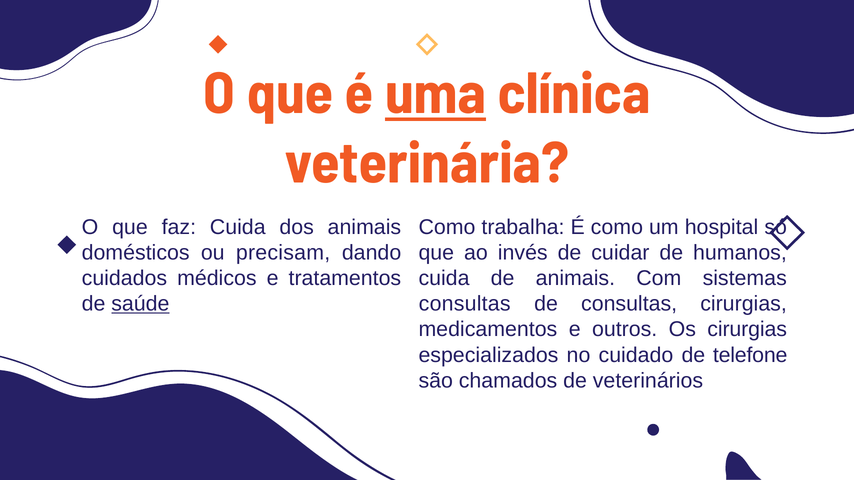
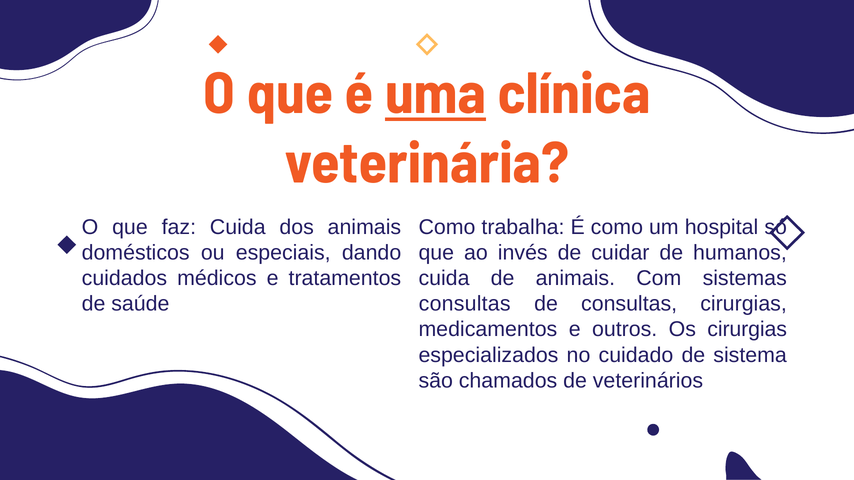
precisam: precisam -> especiais
saúde underline: present -> none
telefone: telefone -> sistema
